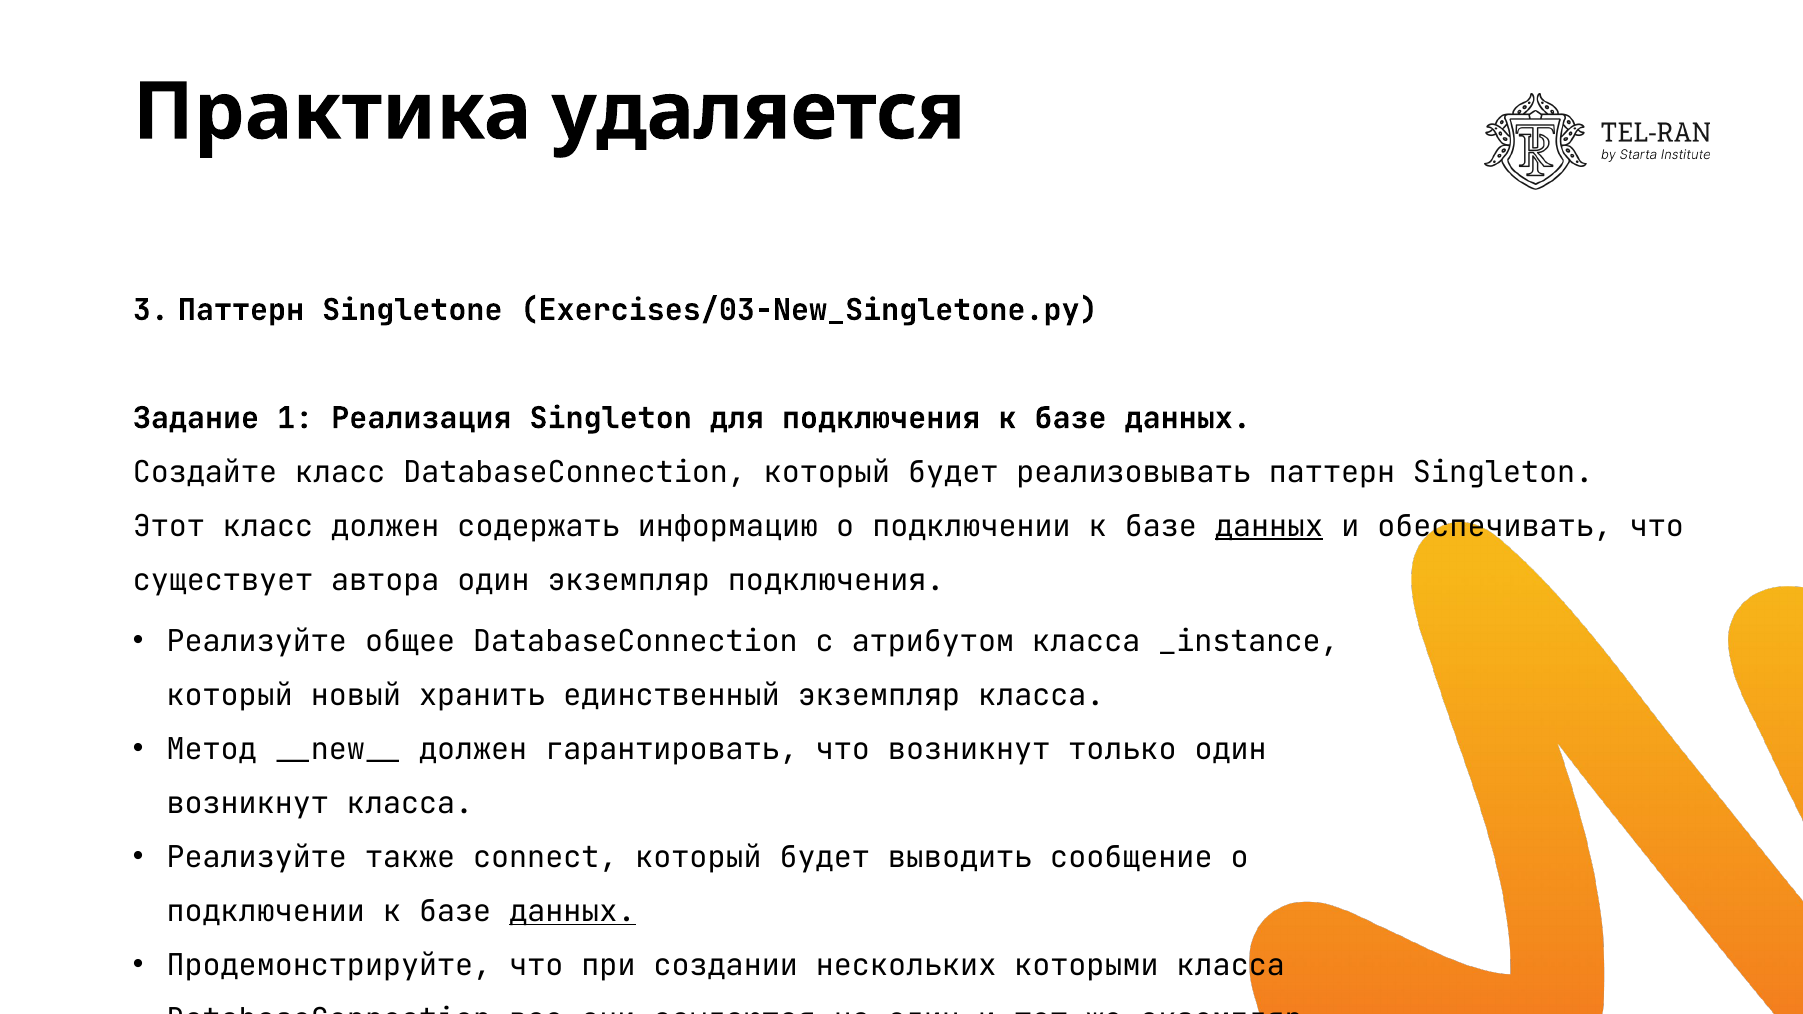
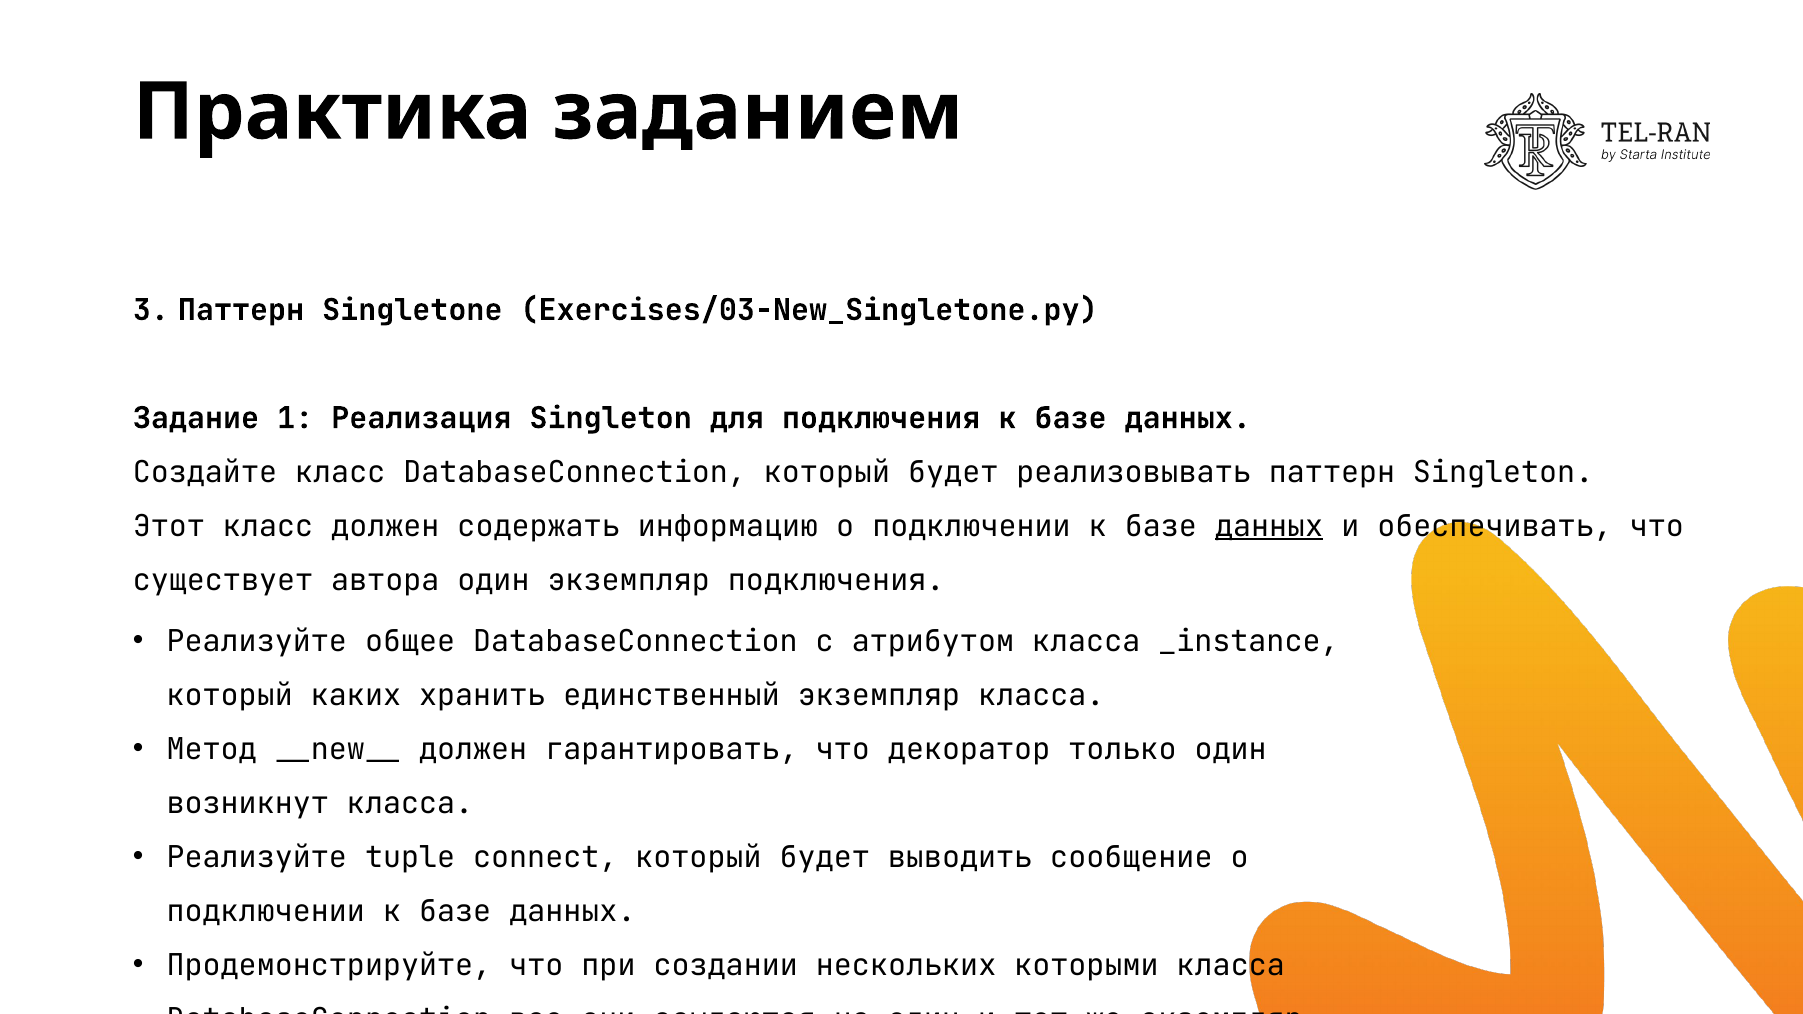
удаляется: удаляется -> заданием
новый: новый -> каких
что возникнут: возникнут -> декоратор
также: также -> tuple
данных at (572, 912) underline: present -> none
